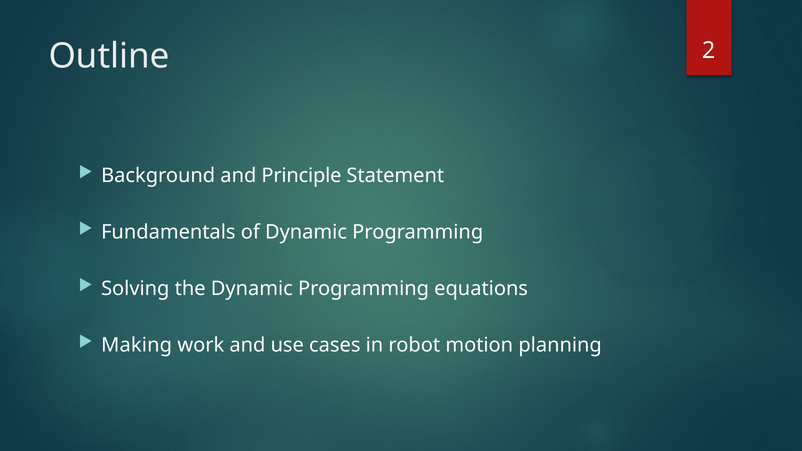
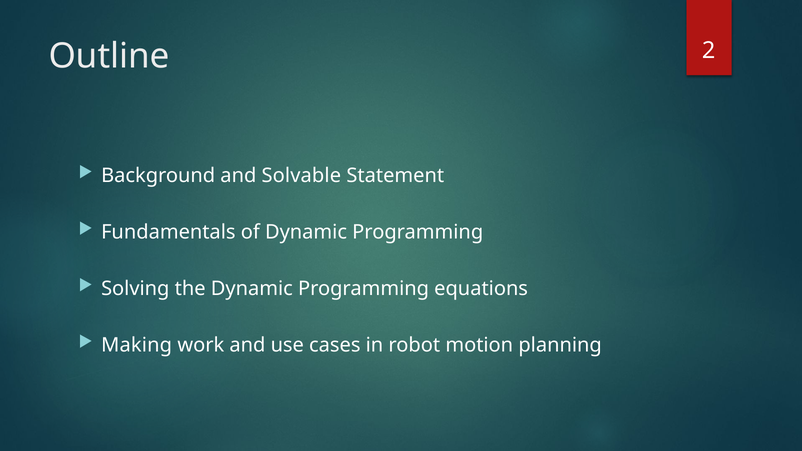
Principle: Principle -> Solvable
